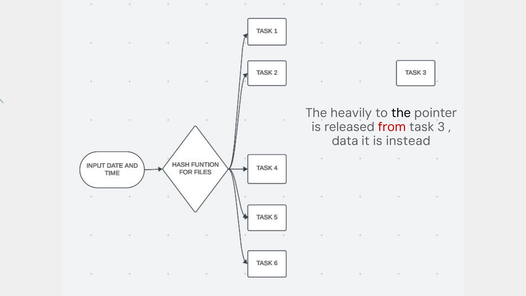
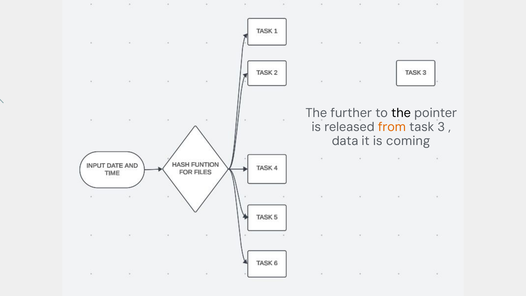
heavily: heavily -> further
from colour: red -> orange
instead: instead -> coming
